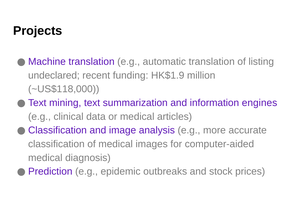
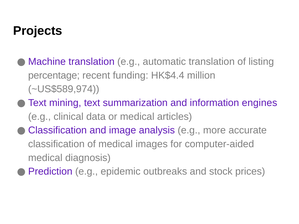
undeclared: undeclared -> percentage
HK$1.9: HK$1.9 -> HK$4.4
~US$118,000: ~US$118,000 -> ~US$589,974
